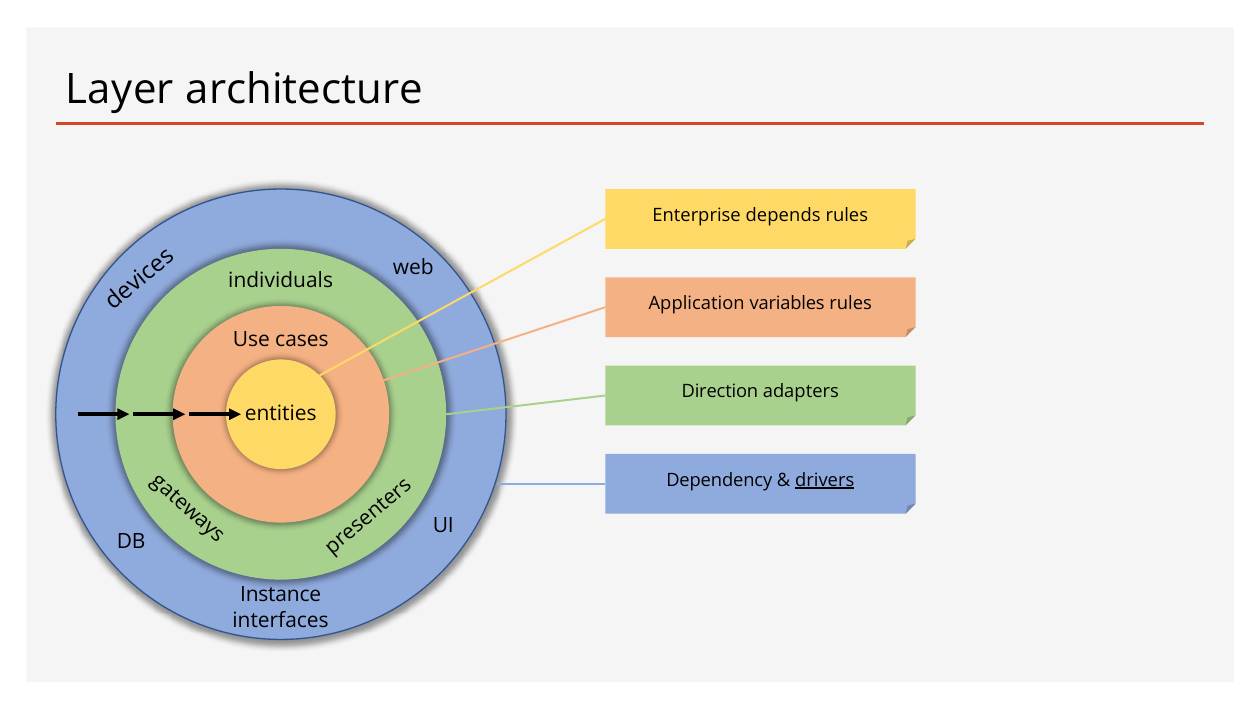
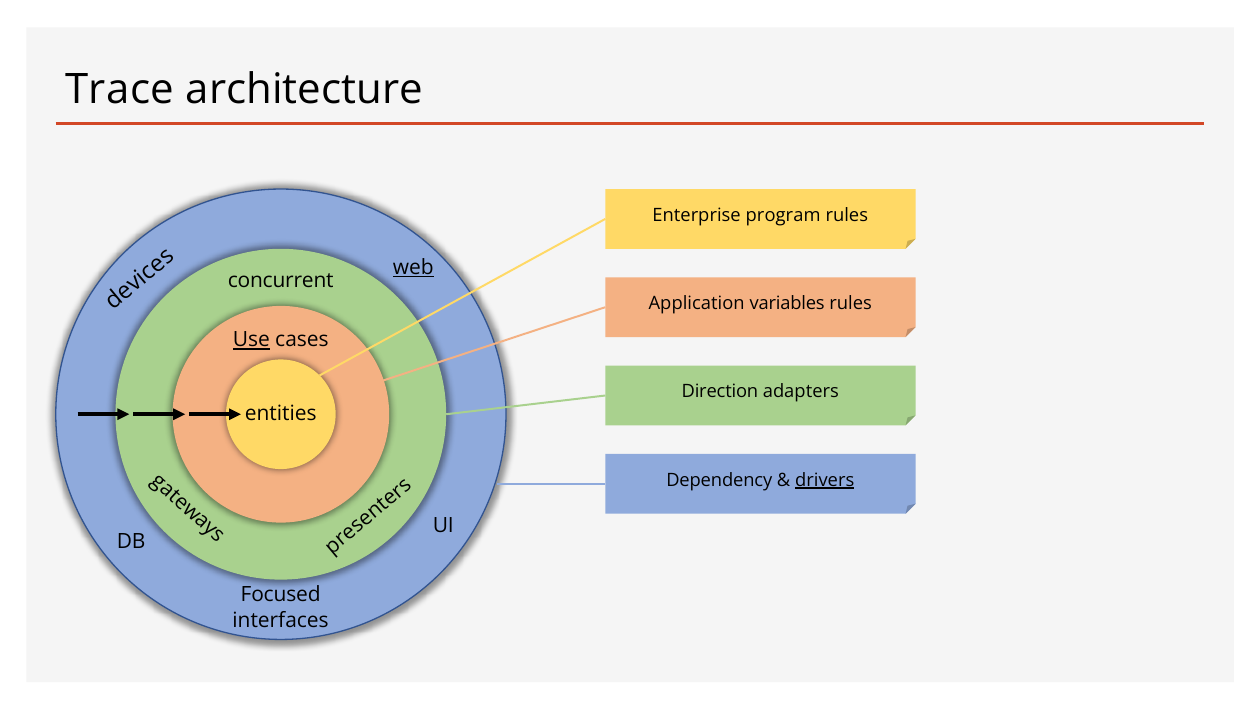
Layer: Layer -> Trace
depends: depends -> program
web underline: none -> present
individuals: individuals -> concurrent
Use underline: none -> present
Instance: Instance -> Focused
